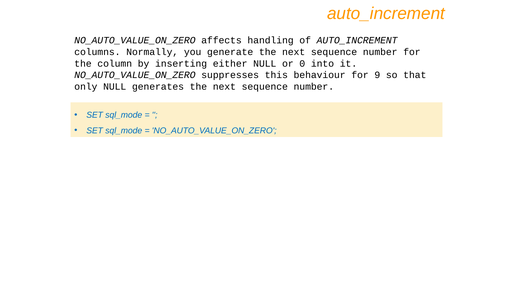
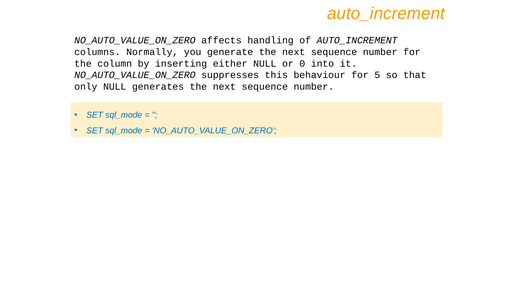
9: 9 -> 5
